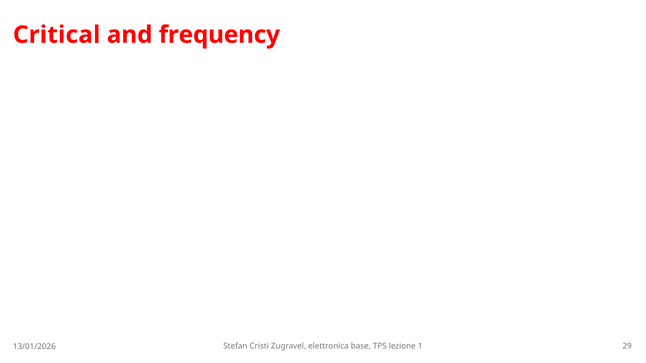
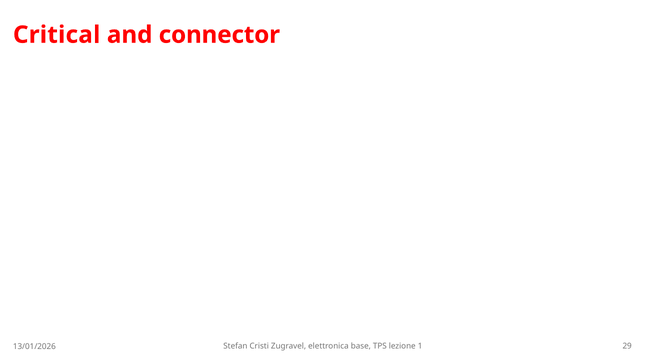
frequency: frequency -> connector
